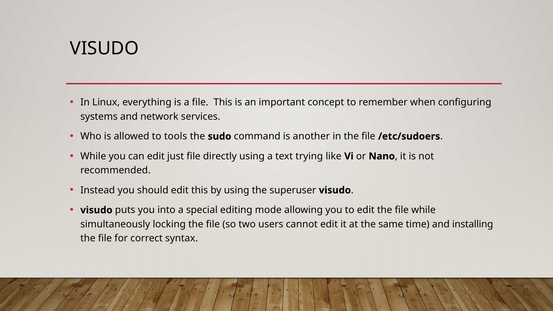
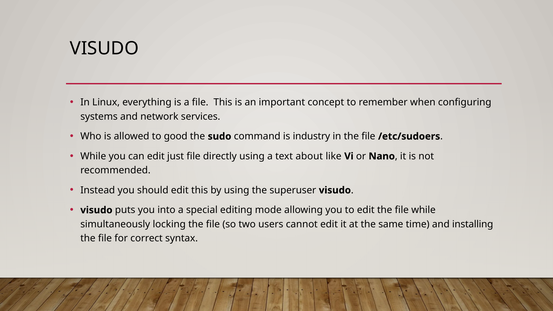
tools: tools -> good
another: another -> industry
trying: trying -> about
